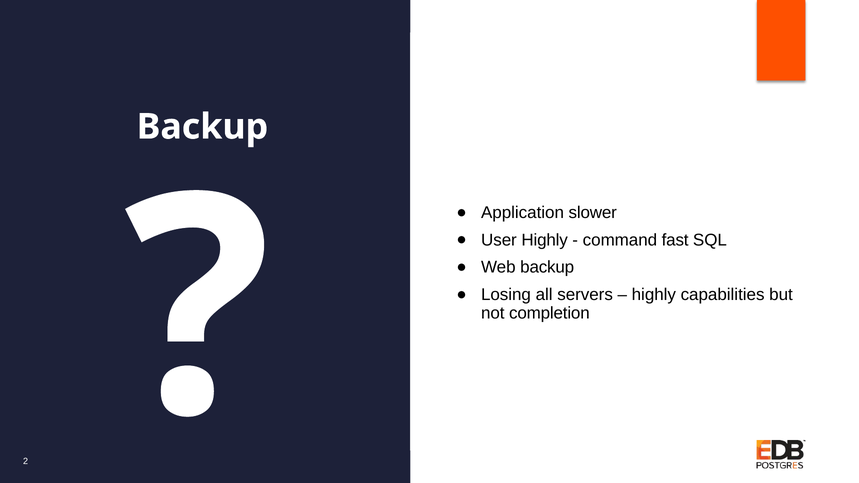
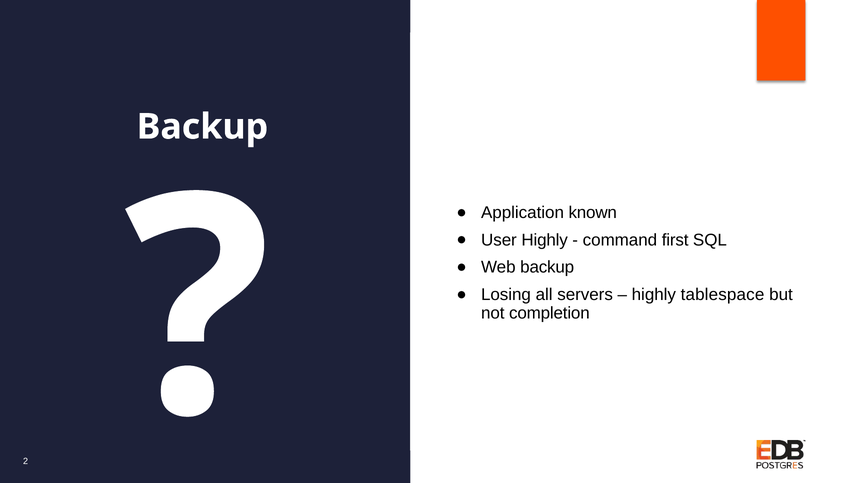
slower: slower -> known
fast: fast -> first
capabilities: capabilities -> tablespace
